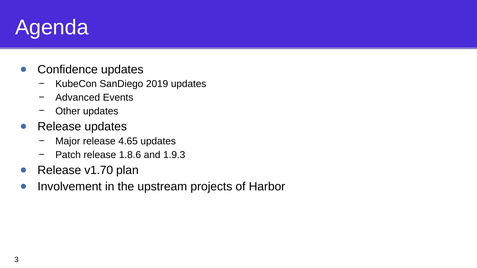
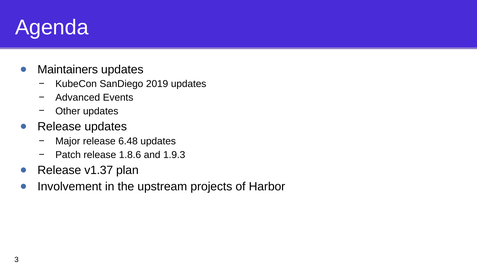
Confidence: Confidence -> Maintainers
4.65: 4.65 -> 6.48
v1.70: v1.70 -> v1.37
